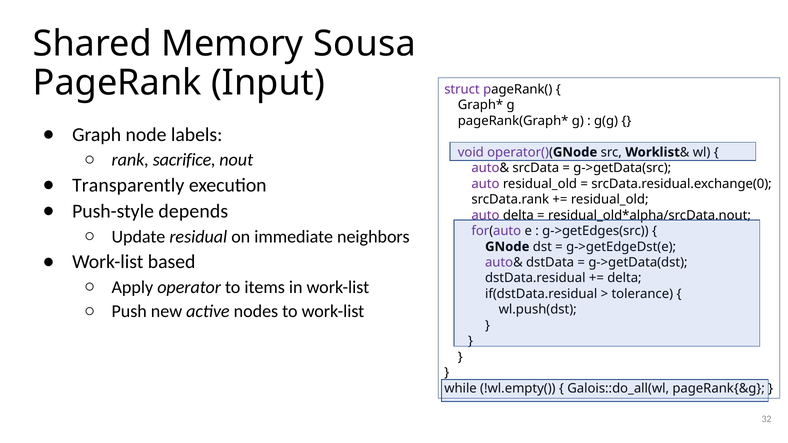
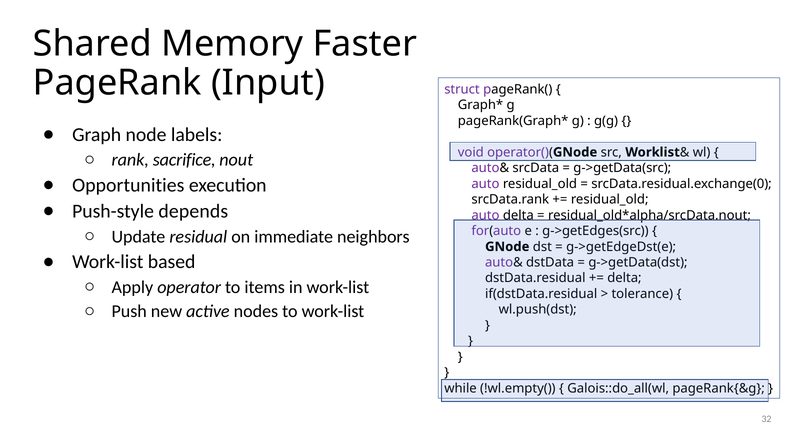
Sousa: Sousa -> Faster
Transparently: Transparently -> Opportunities
